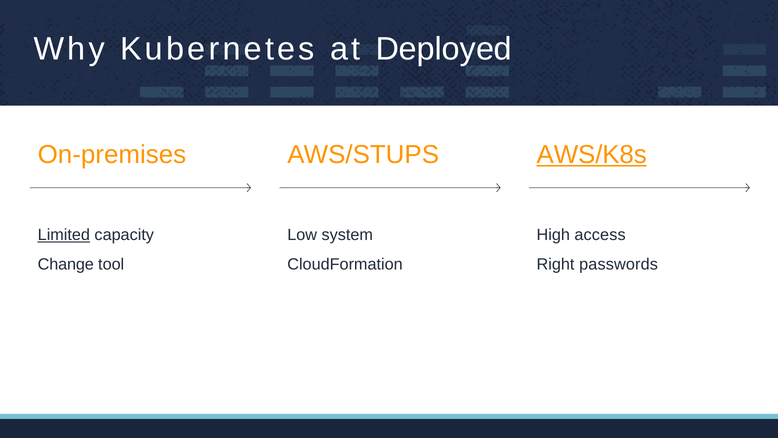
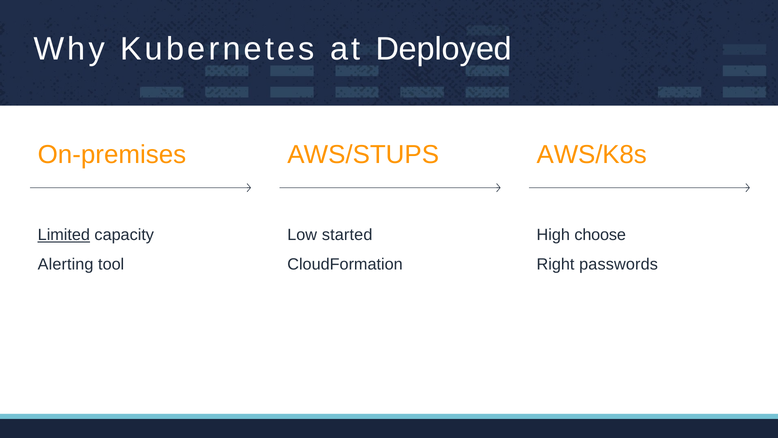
AWS/K8s underline: present -> none
system: system -> started
access: access -> choose
Change: Change -> Alerting
